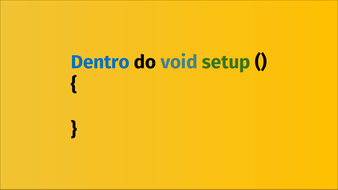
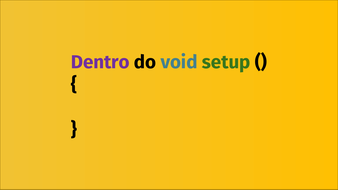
Dentro colour: blue -> purple
